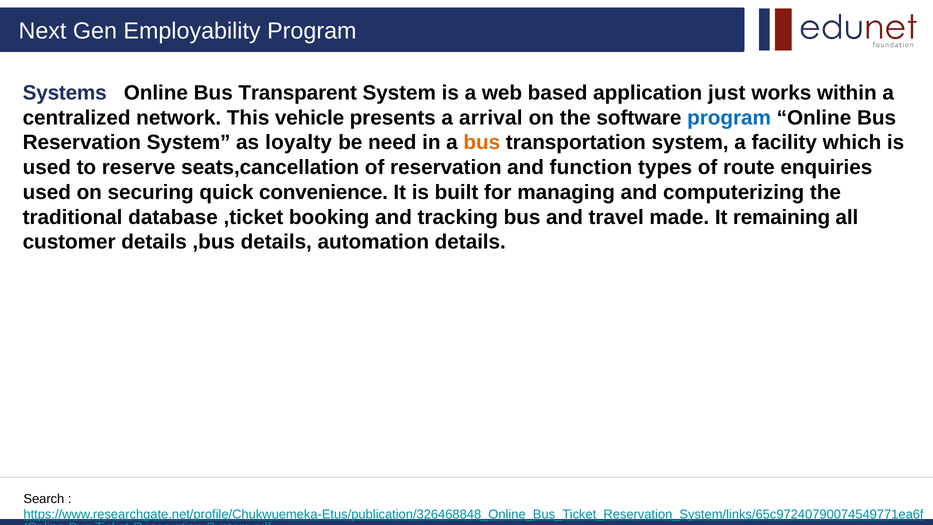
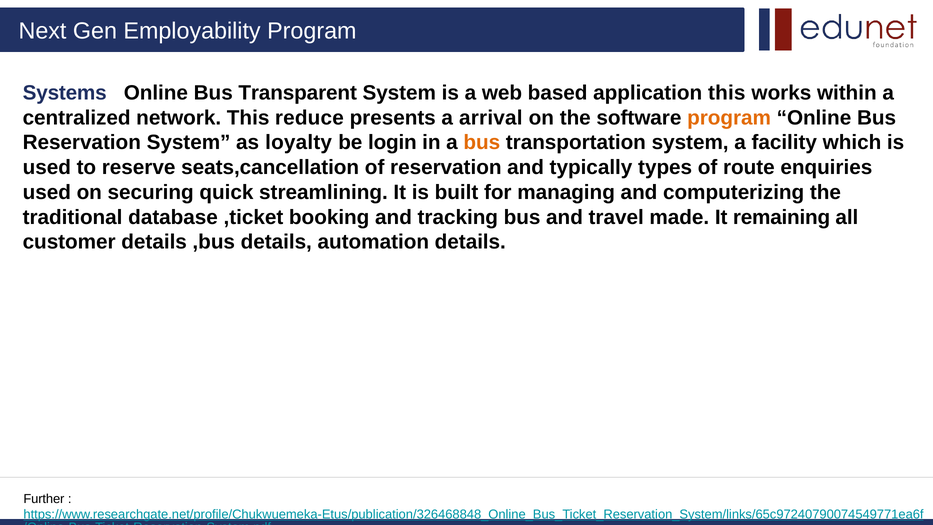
application just: just -> this
vehicle: vehicle -> reduce
program at (729, 118) colour: blue -> orange
need: need -> login
function: function -> typically
convenience: convenience -> streamlining
Search: Search -> Further
